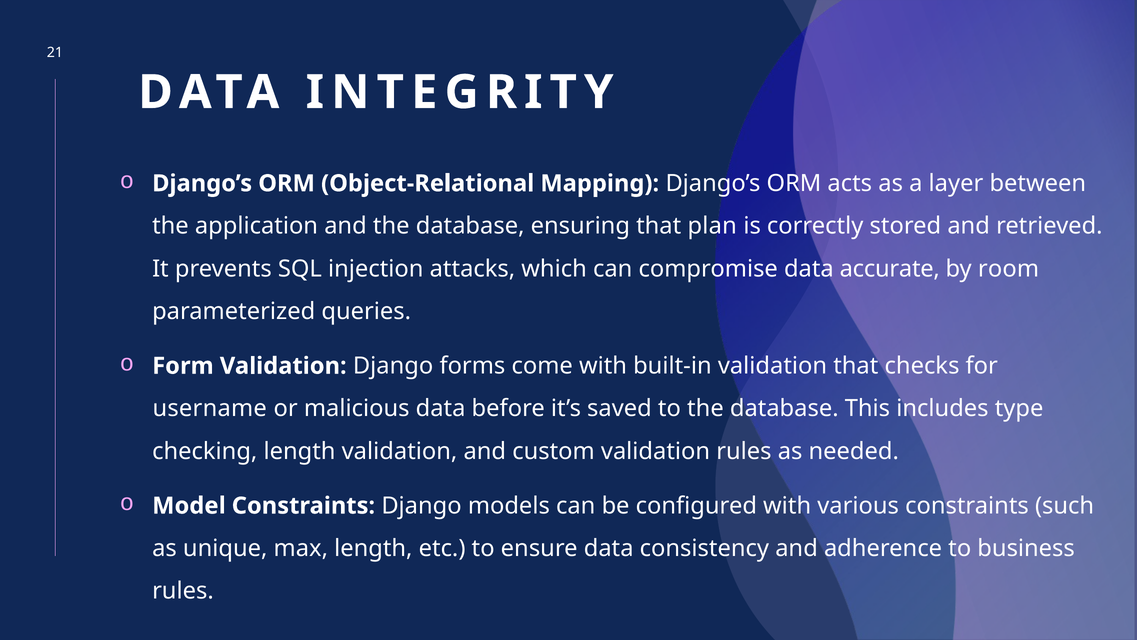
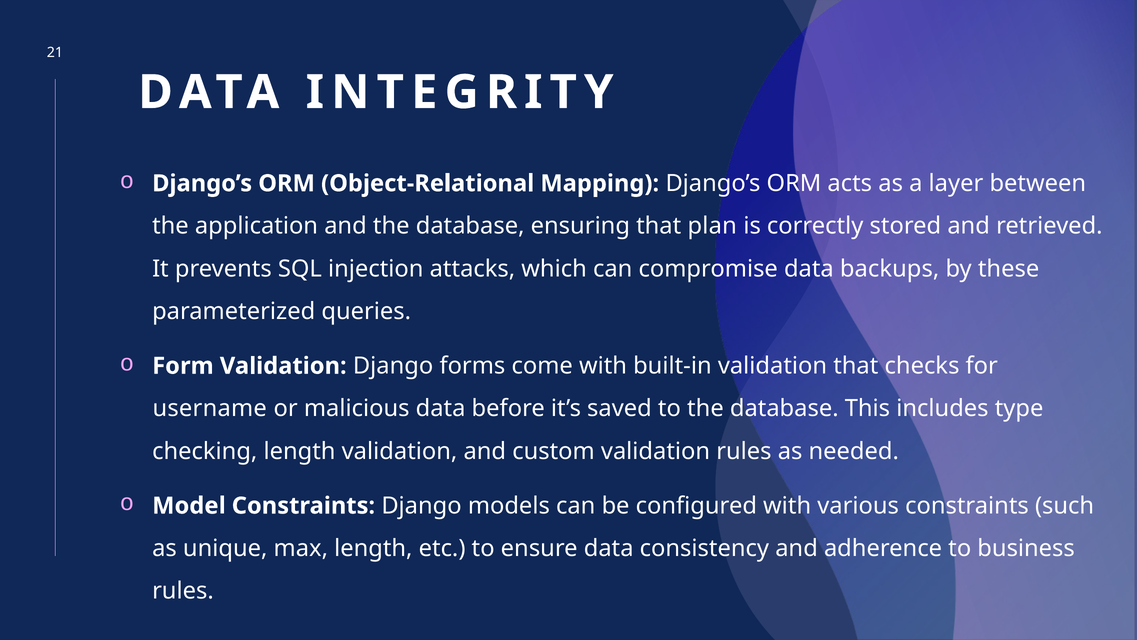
accurate: accurate -> backups
room: room -> these
